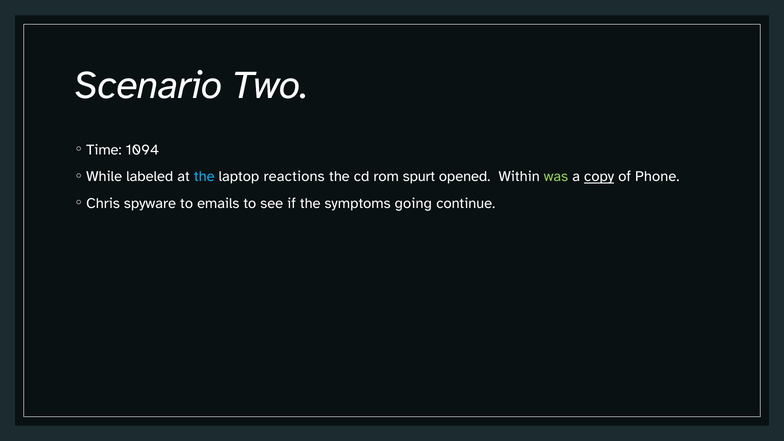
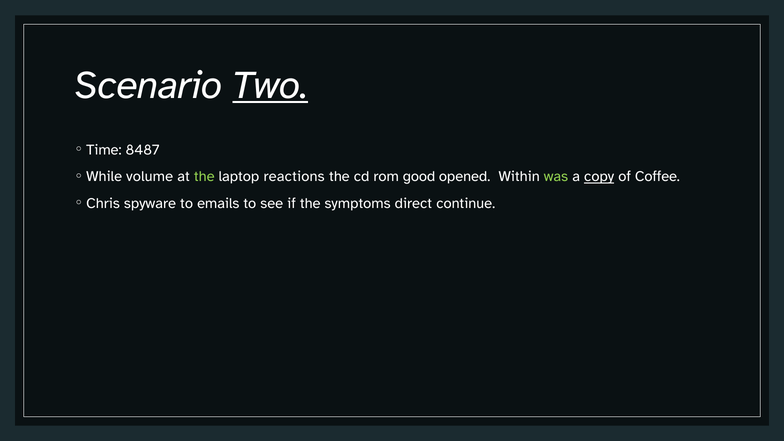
Two underline: none -> present
1094: 1094 -> 8487
labeled: labeled -> volume
the at (204, 177) colour: light blue -> light green
spurt: spurt -> good
Phone: Phone -> Coffee
going: going -> direct
